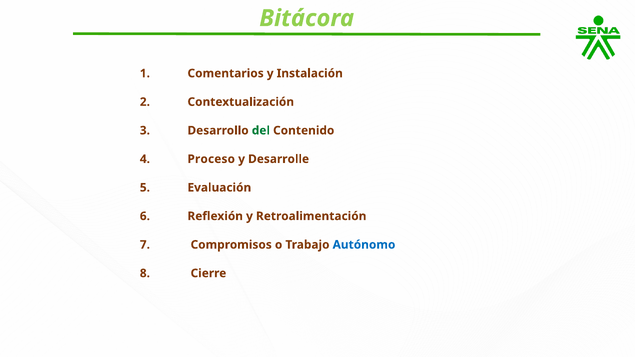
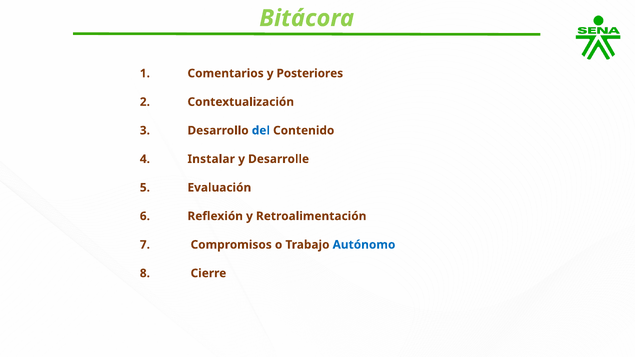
Instalación: Instalación -> Posteriores
del colour: green -> blue
Proceso: Proceso -> Instalar
